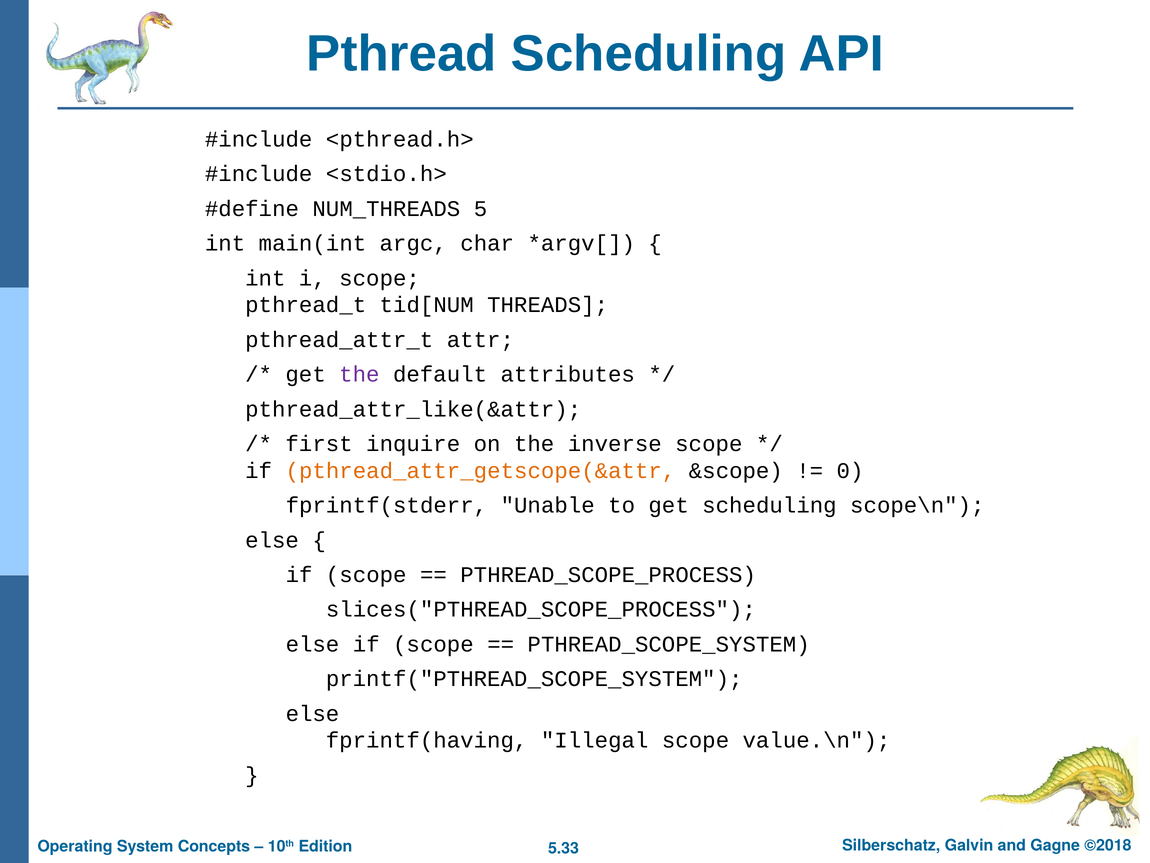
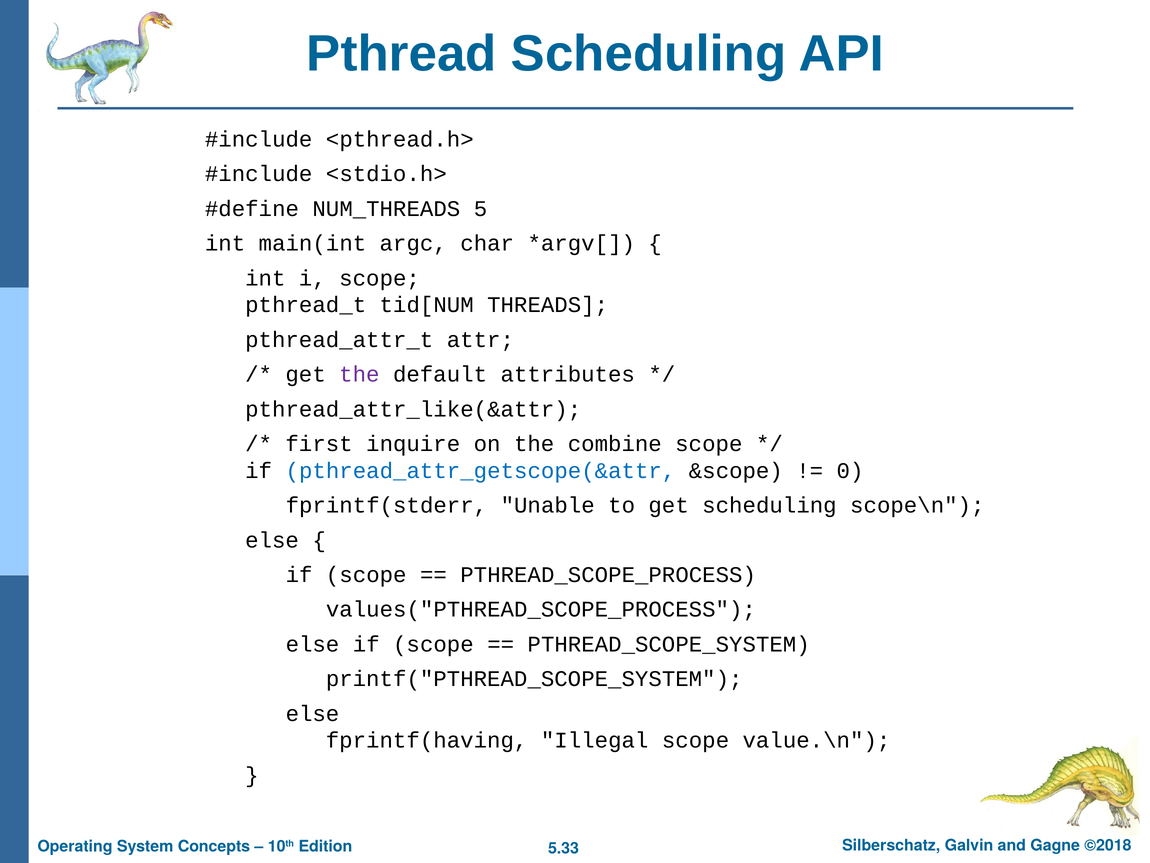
inverse: inverse -> combine
pthread_attr_getscope(&attr colour: orange -> blue
slices("PTHREAD_SCOPE_PROCESS: slices("PTHREAD_SCOPE_PROCESS -> values("PTHREAD_SCOPE_PROCESS
